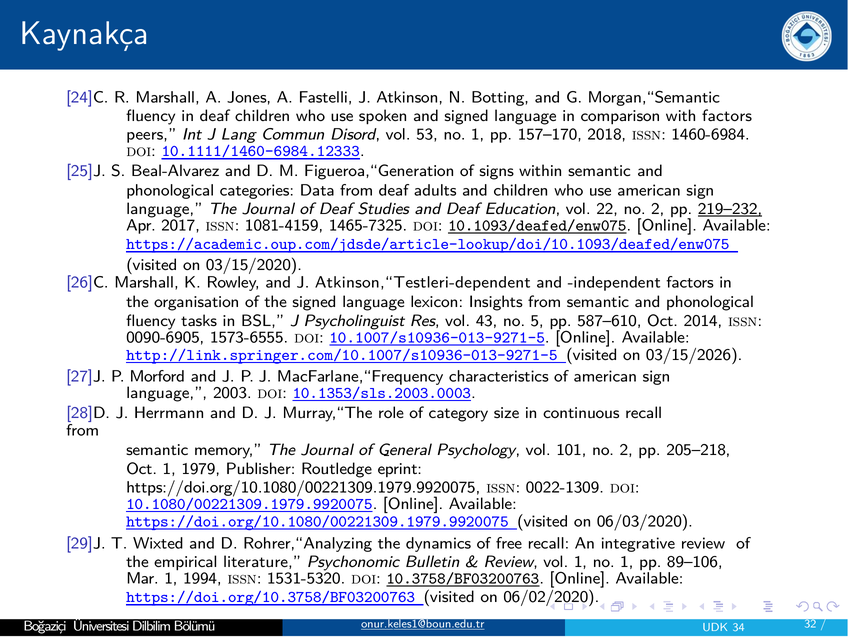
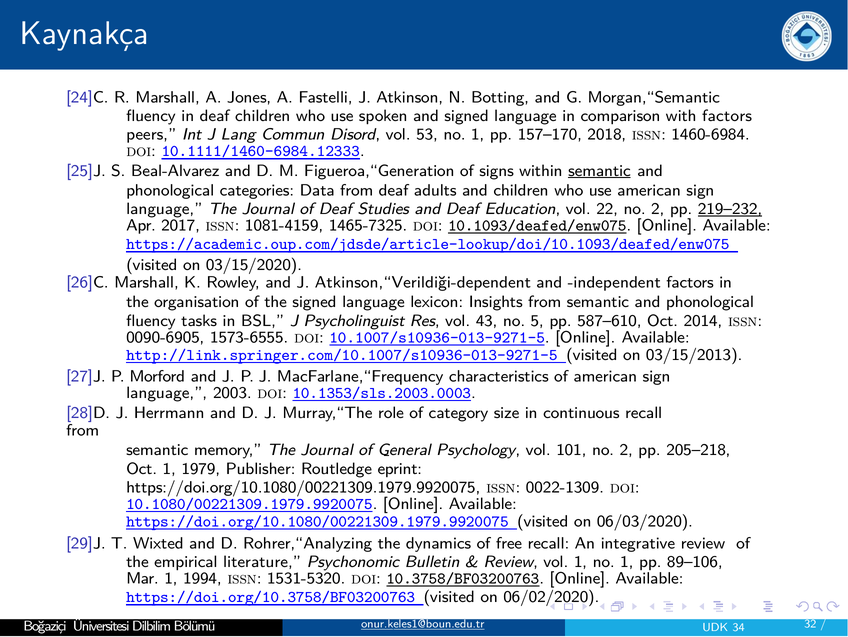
semantic at (599, 171) underline: none -> present
Atkinson,“Testleri-dependent: Atkinson,“Testleri-dependent -> Atkinson,“Verildiği-dependent
03/15/2026: 03/15/2026 -> 03/15/2013
